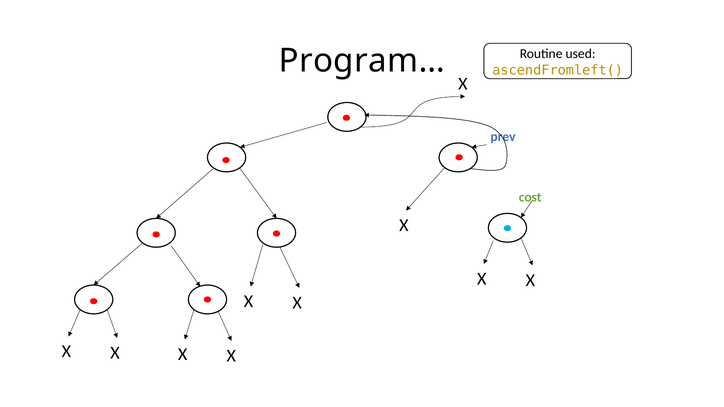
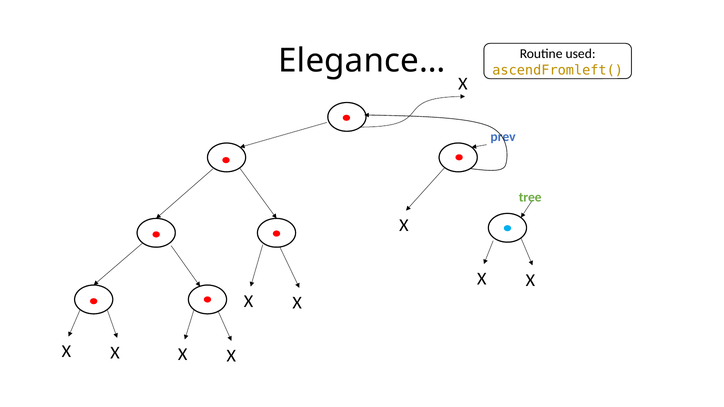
Program…: Program… -> Elegance…
cost: cost -> tree
